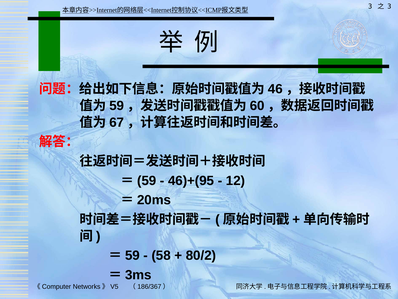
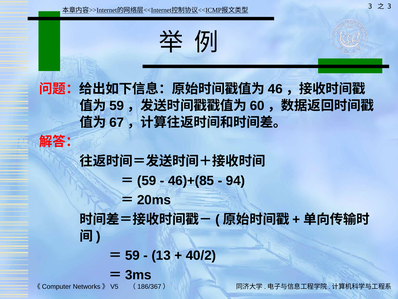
46)+(95: 46)+(95 -> 46)+(85
12: 12 -> 94
58: 58 -> 13
80/2: 80/2 -> 40/2
